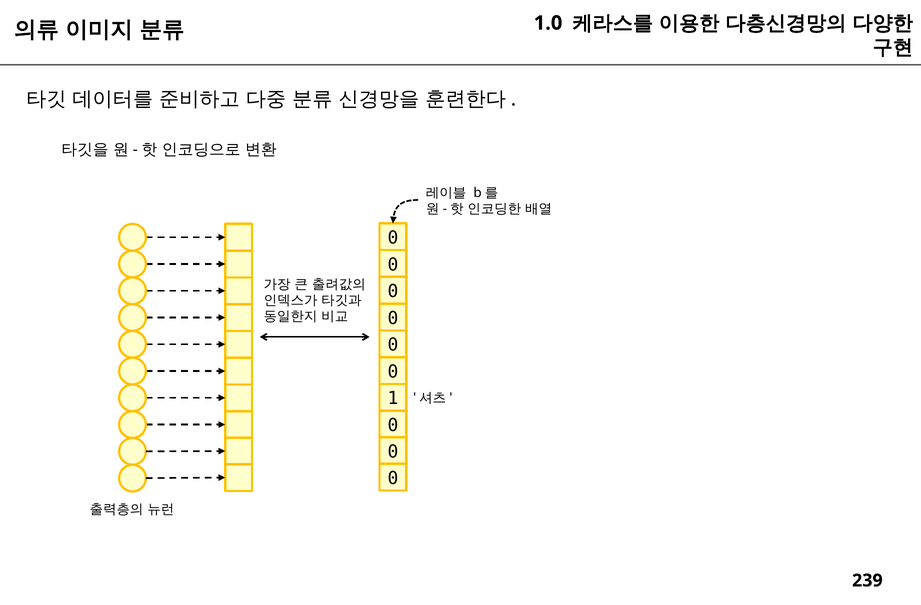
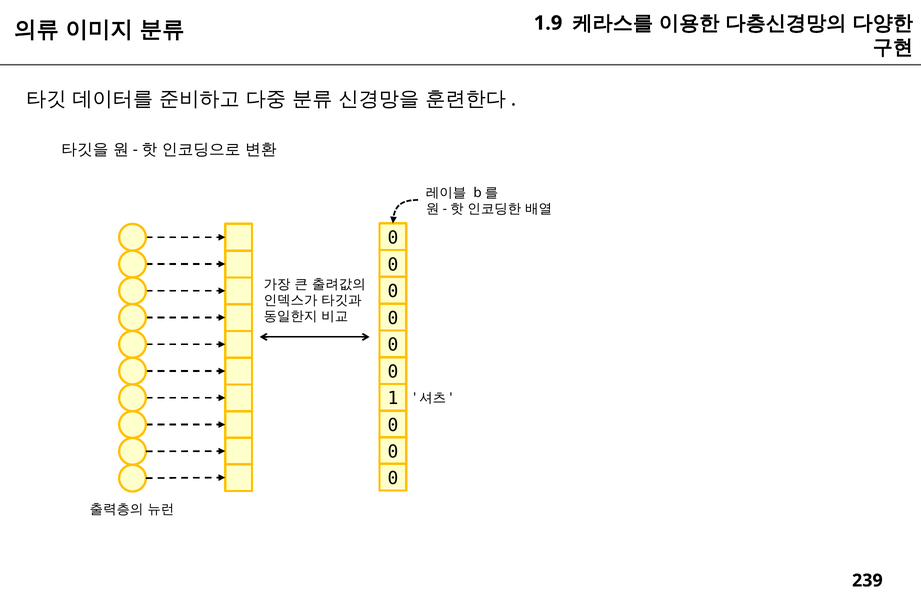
1.0: 1.0 -> 1.9
